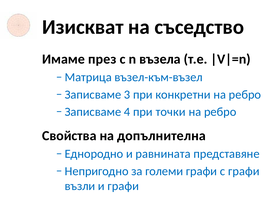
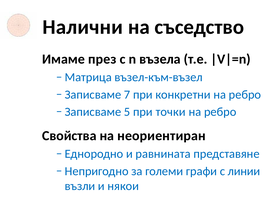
Изискват: Изискват -> Налични
3: 3 -> 7
4: 4 -> 5
допълнителна: допълнителна -> неориентиран
с графи: графи -> линии
и графи: графи -> някои
